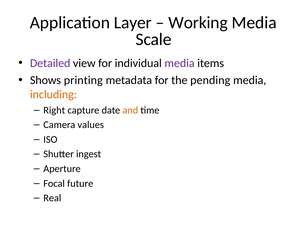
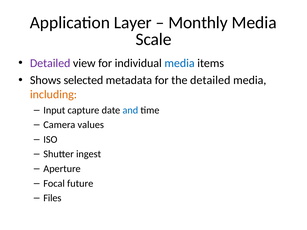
Working: Working -> Monthly
media at (180, 63) colour: purple -> blue
printing: printing -> selected
the pending: pending -> detailed
Right: Right -> Input
and colour: orange -> blue
Real: Real -> Files
